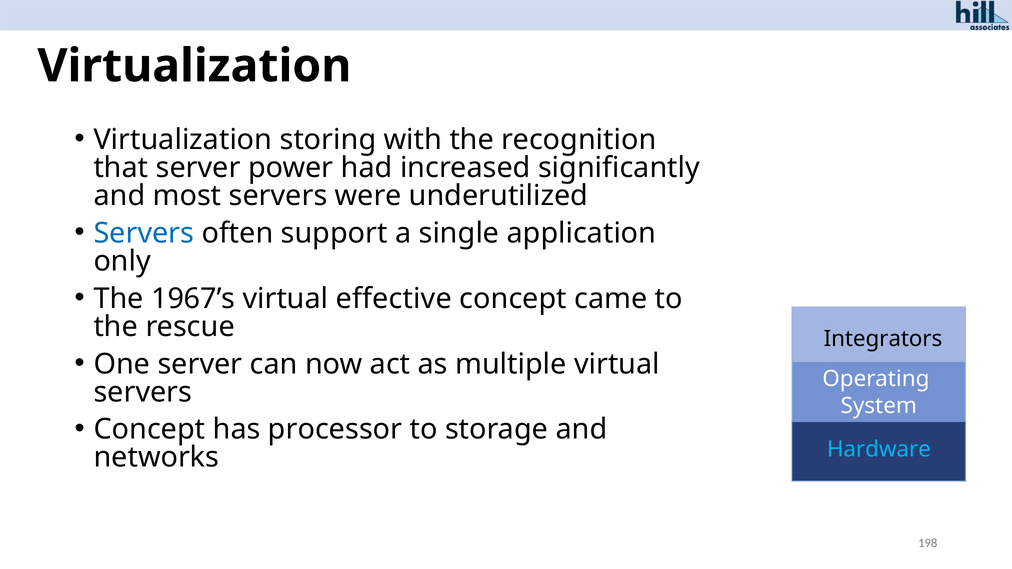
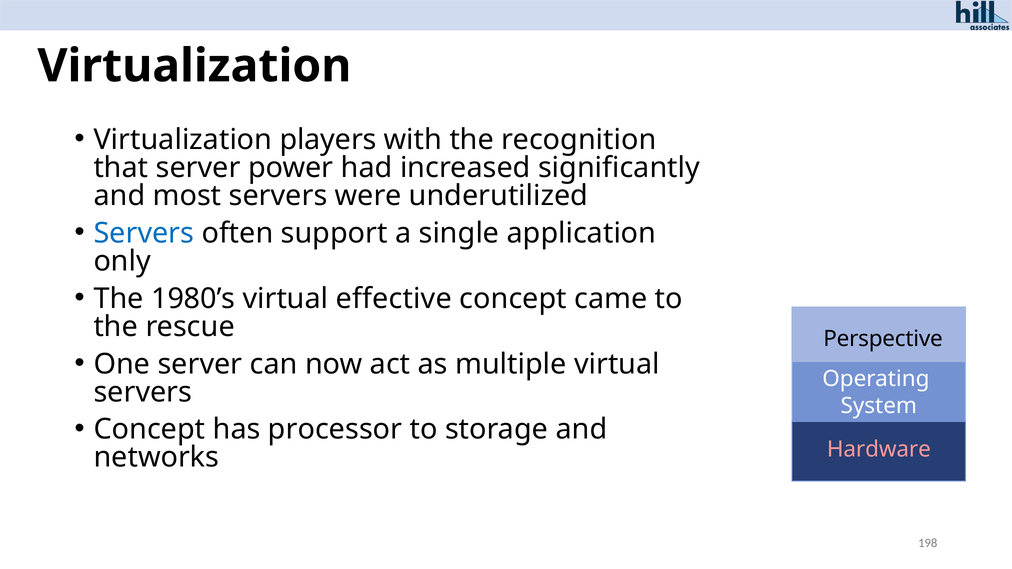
storing: storing -> players
1967’s: 1967’s -> 1980’s
Integrators: Integrators -> Perspective
Hardware colour: light blue -> pink
